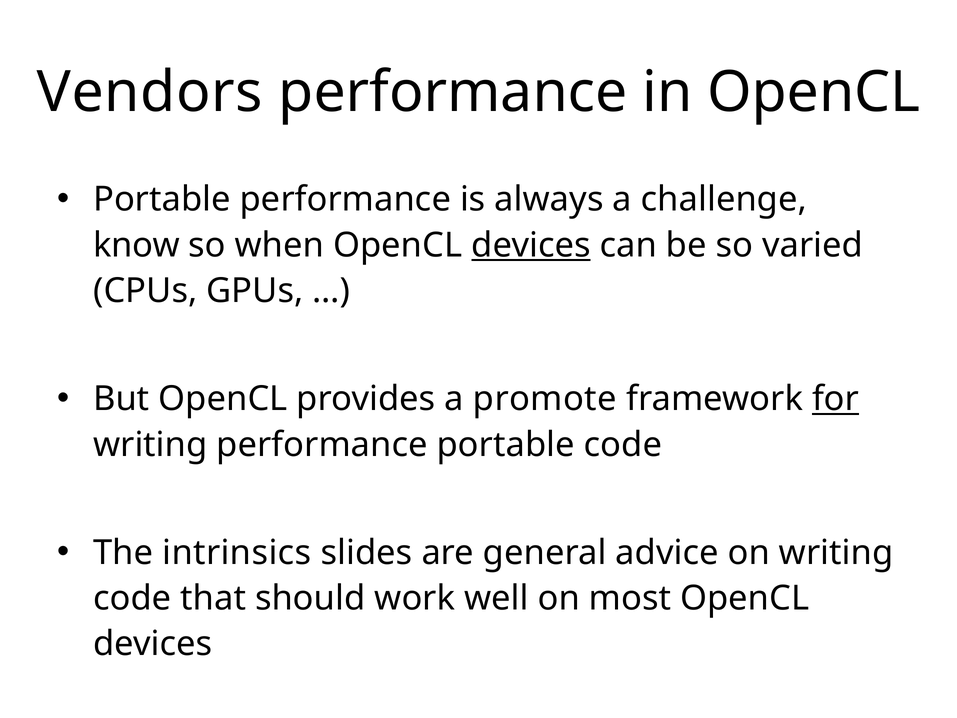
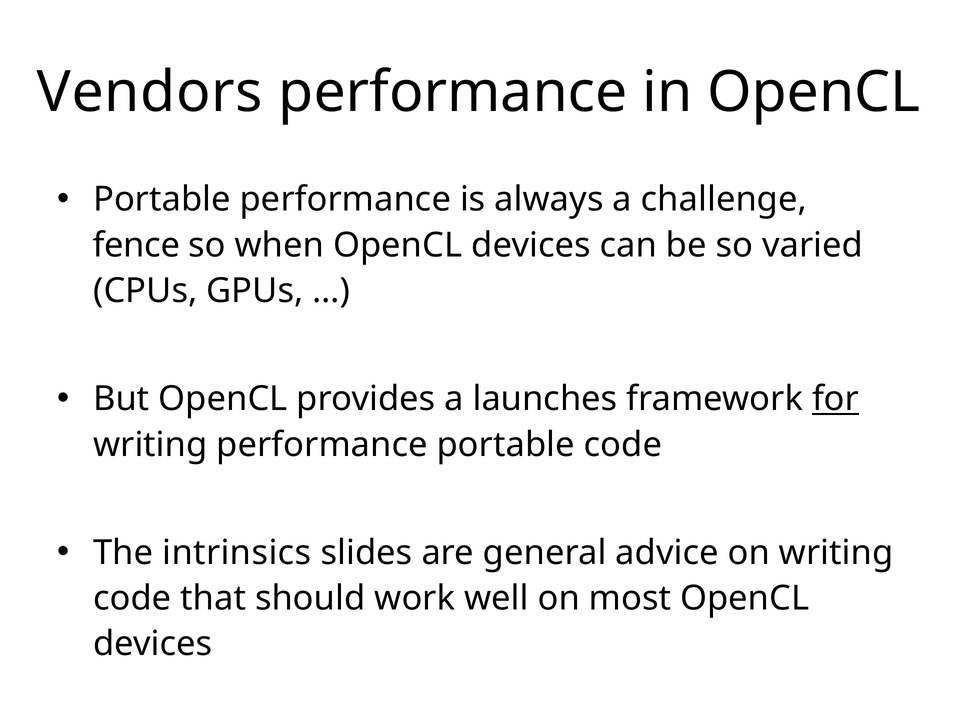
know: know -> fence
devices at (531, 245) underline: present -> none
promote: promote -> launches
